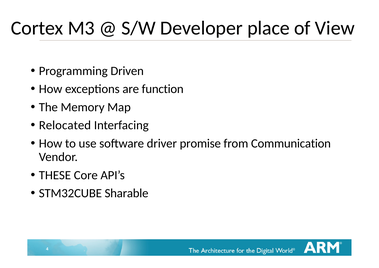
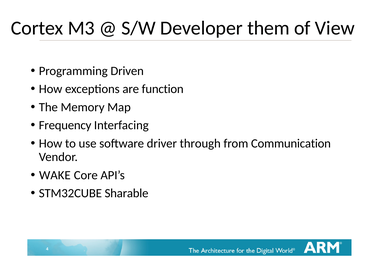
place: place -> them
Relocated: Relocated -> Frequency
promise: promise -> through
THESE: THESE -> WAKE
